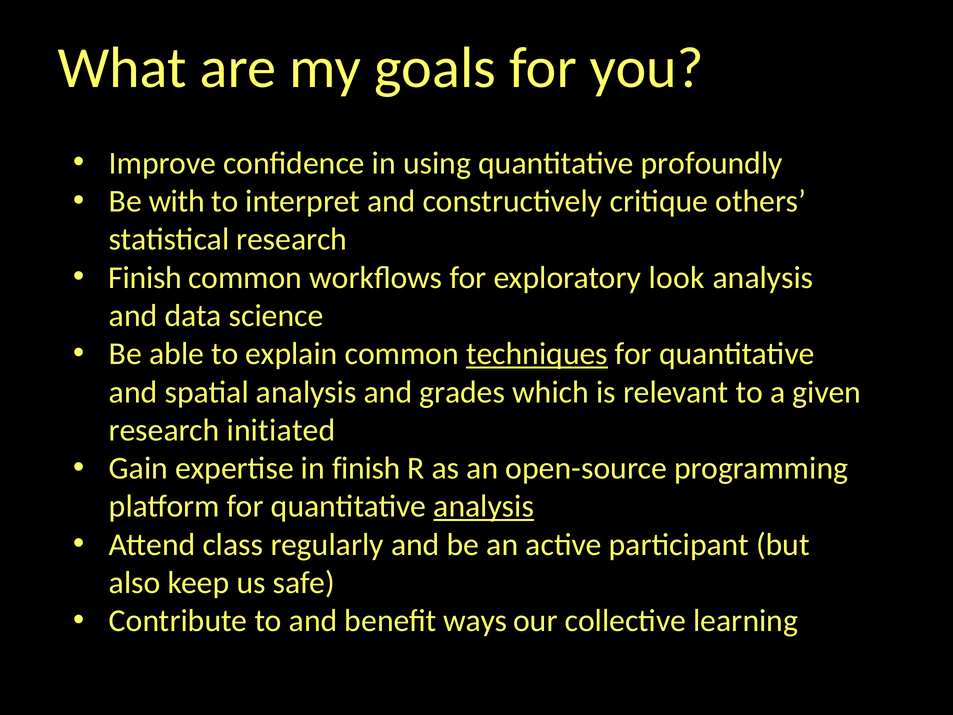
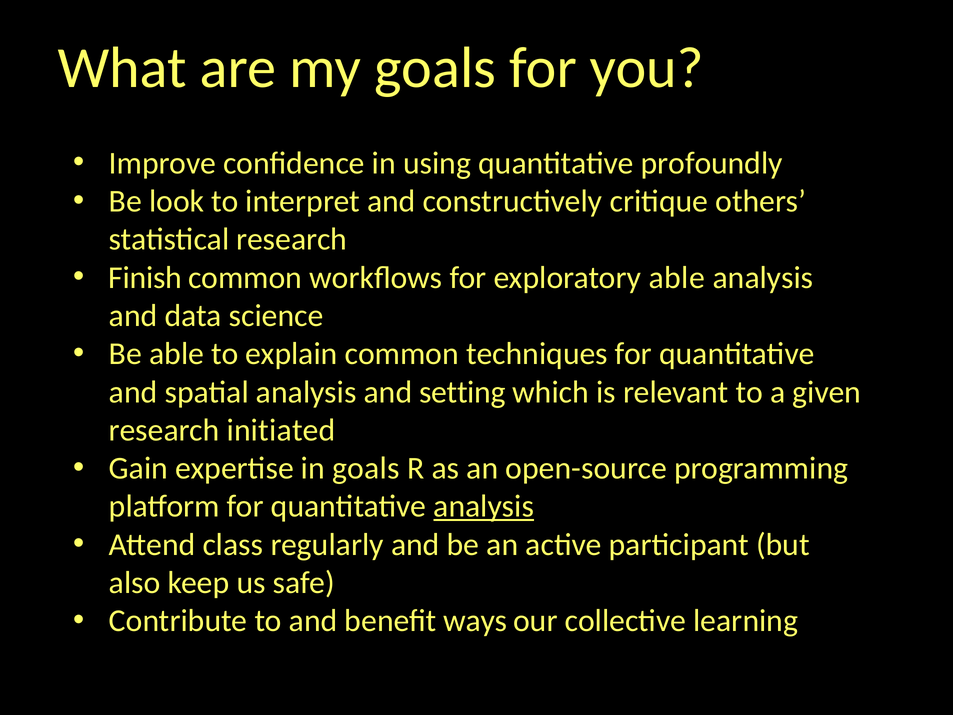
with: with -> look
exploratory look: look -> able
techniques underline: present -> none
grades: grades -> setting
in finish: finish -> goals
